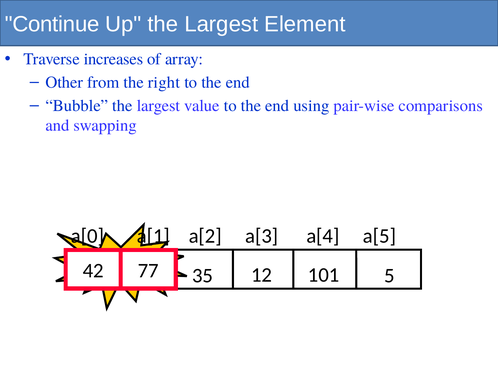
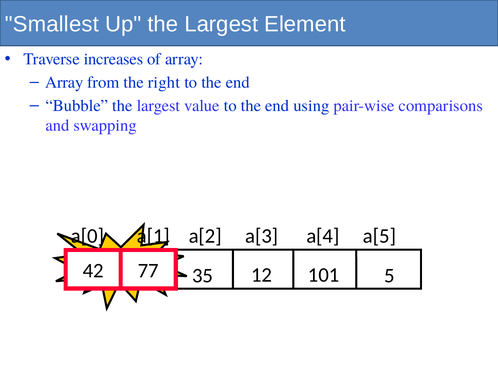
Continue: Continue -> Smallest
Other at (64, 82): Other -> Array
